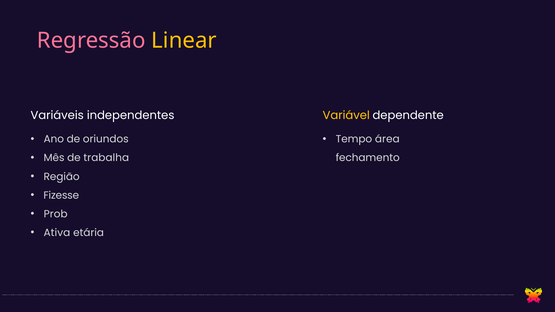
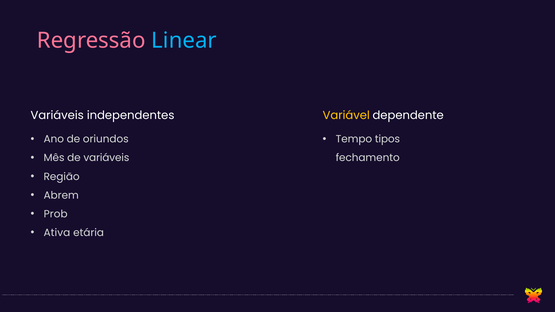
Linear colour: yellow -> light blue
área: área -> tipos
de trabalha: trabalha -> variáveis
Fizesse: Fizesse -> Abrem
